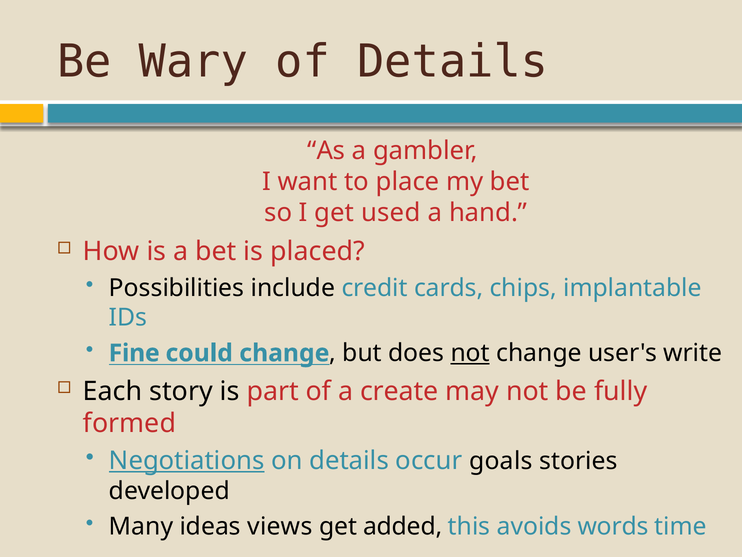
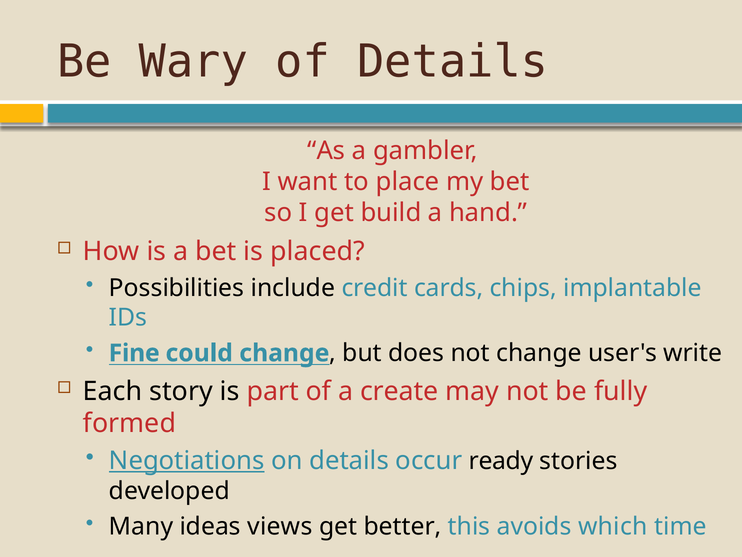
used: used -> build
not at (470, 353) underline: present -> none
goals: goals -> ready
added: added -> better
words: words -> which
